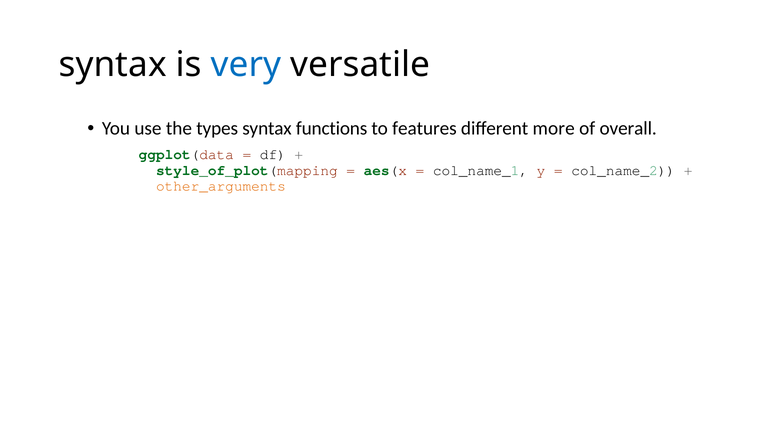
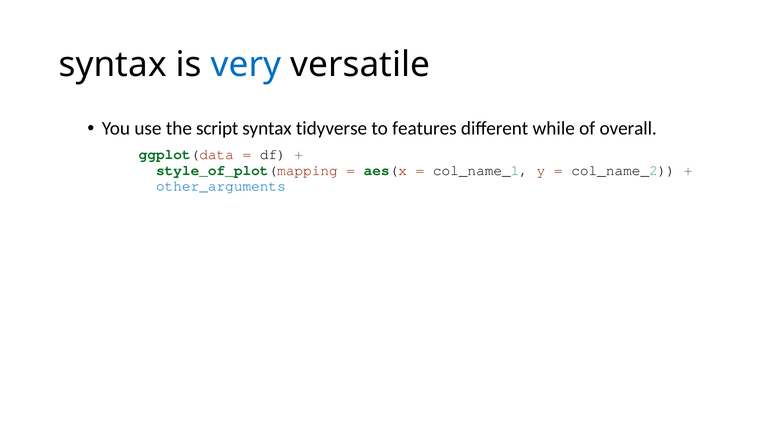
types: types -> script
functions: functions -> tidyverse
more: more -> while
other_arguments colour: orange -> blue
